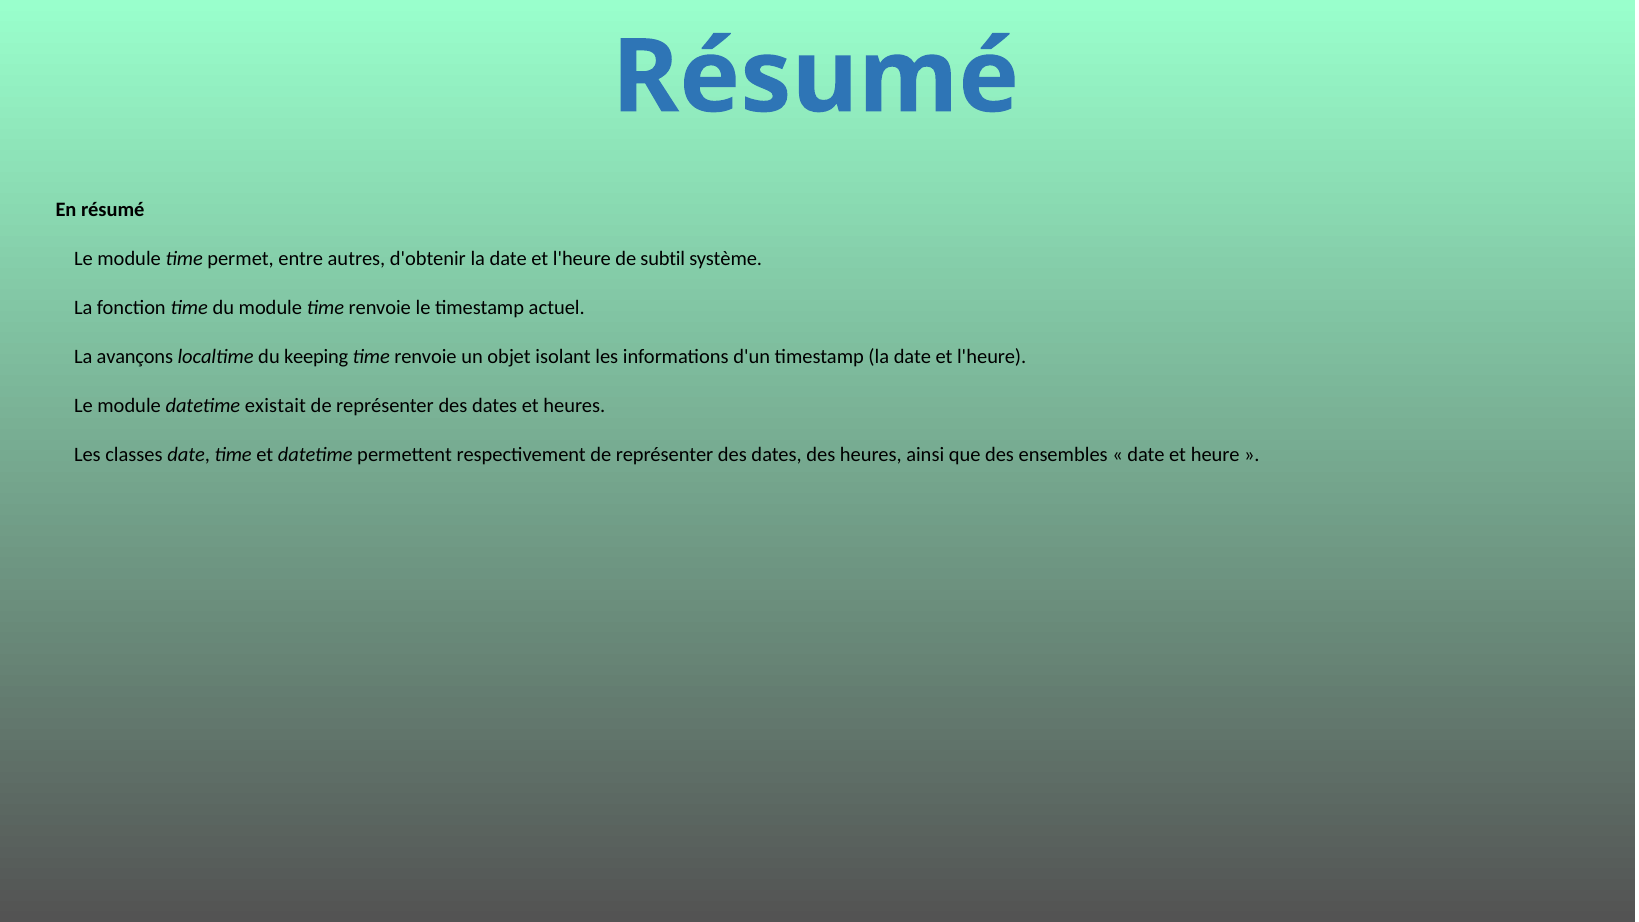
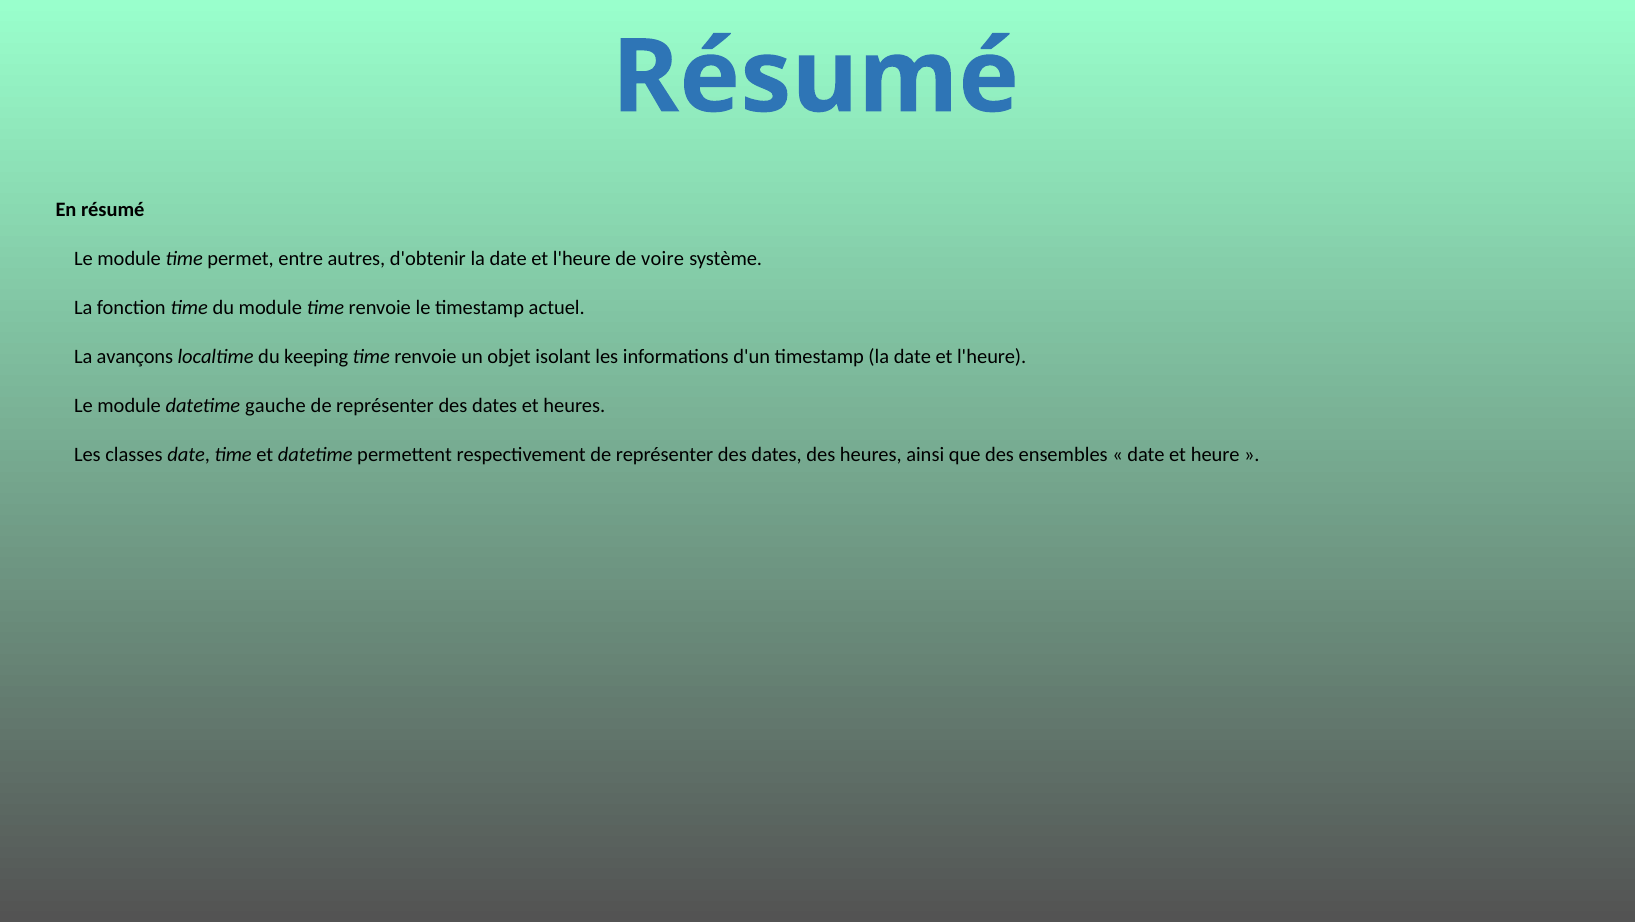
subtil: subtil -> voire
existait: existait -> gauche
